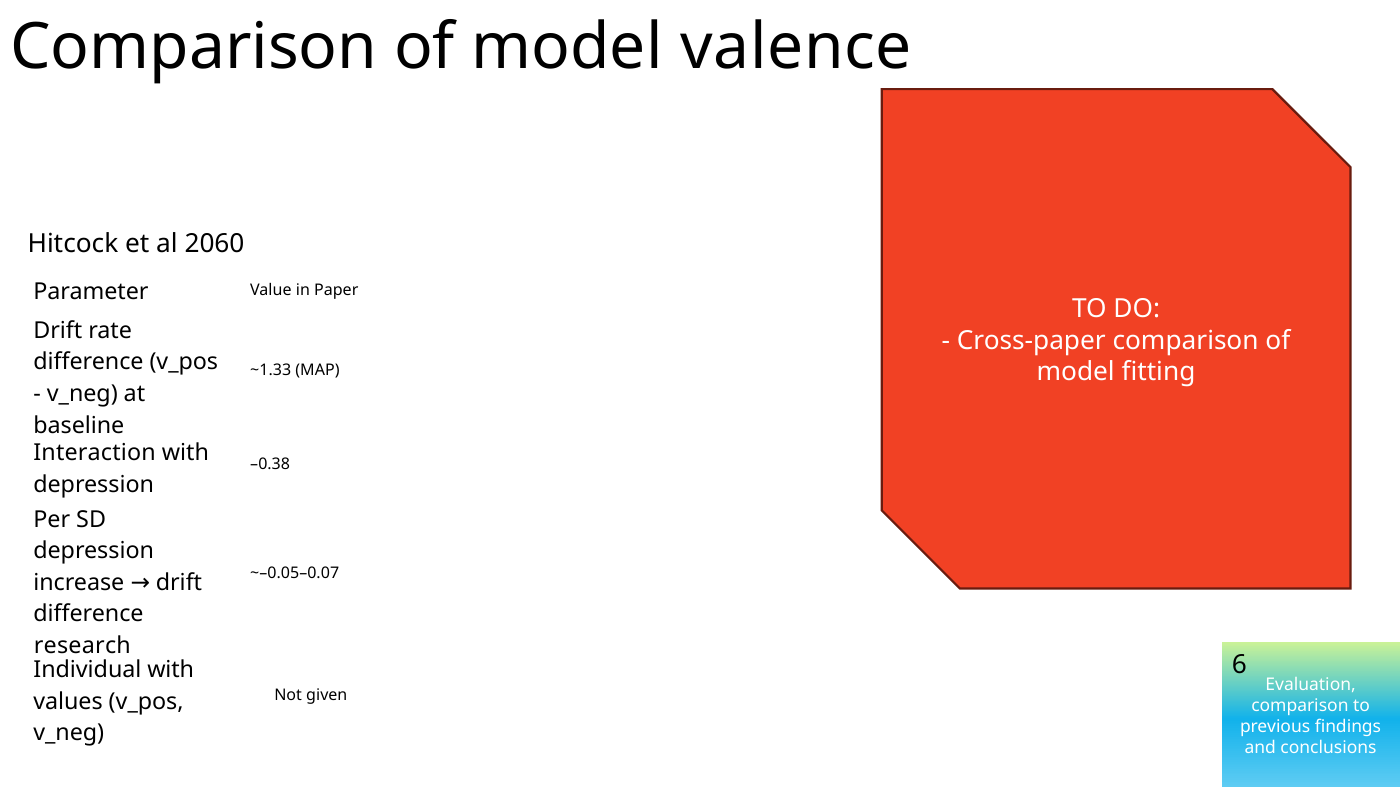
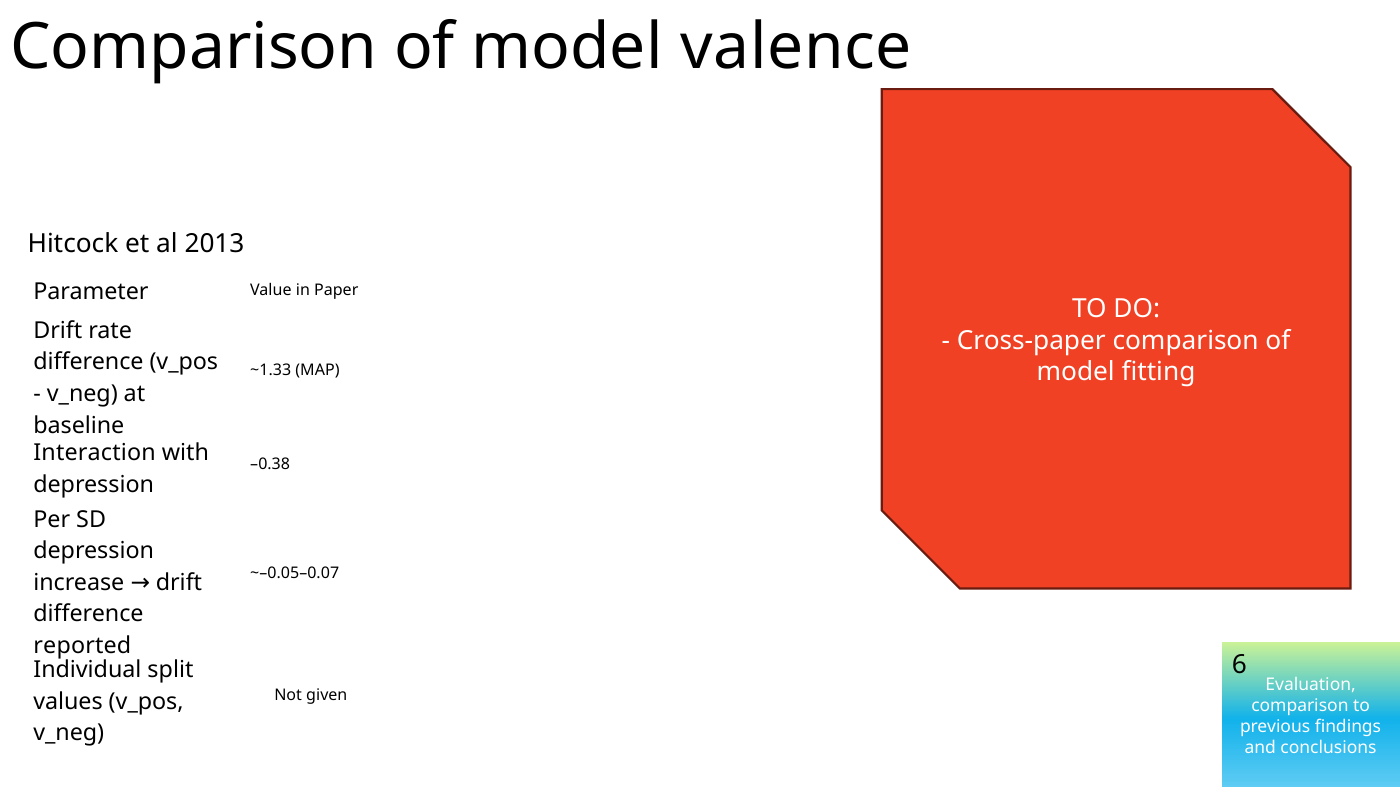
2060: 2060 -> 2013
research: research -> reported
Individual with: with -> split
